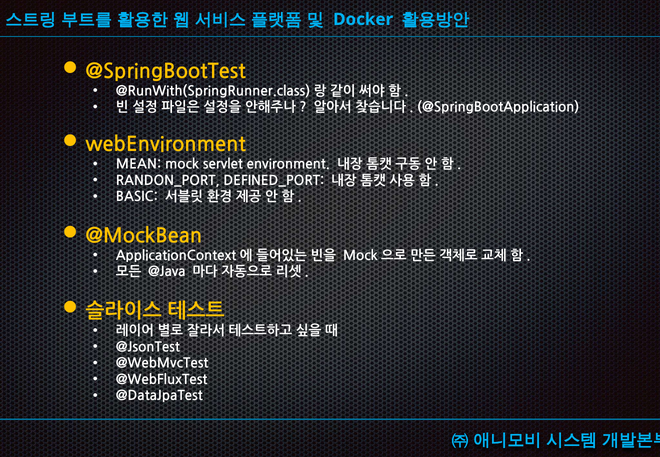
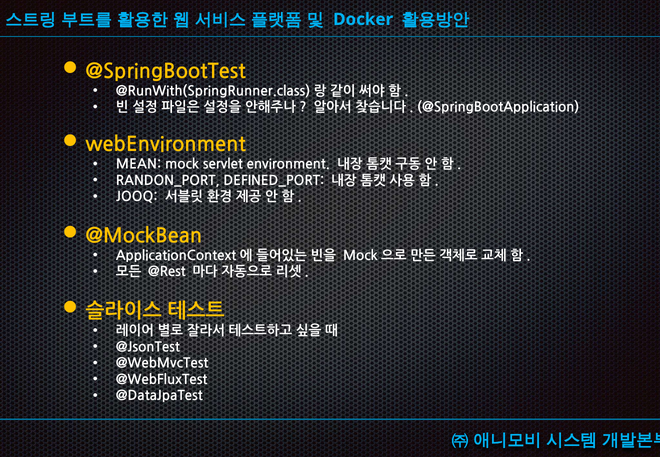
BASIC: BASIC -> JOOQ
@Java: @Java -> @Rest
